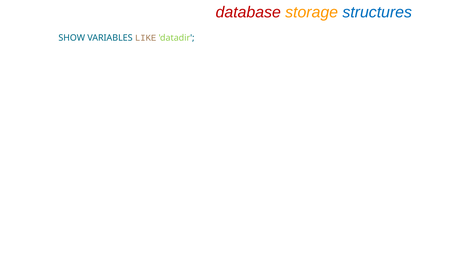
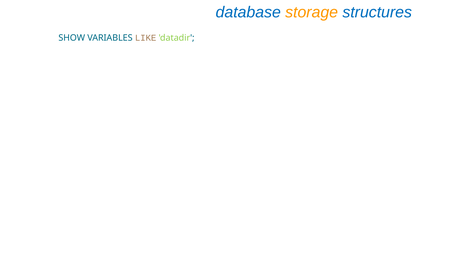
database colour: red -> blue
